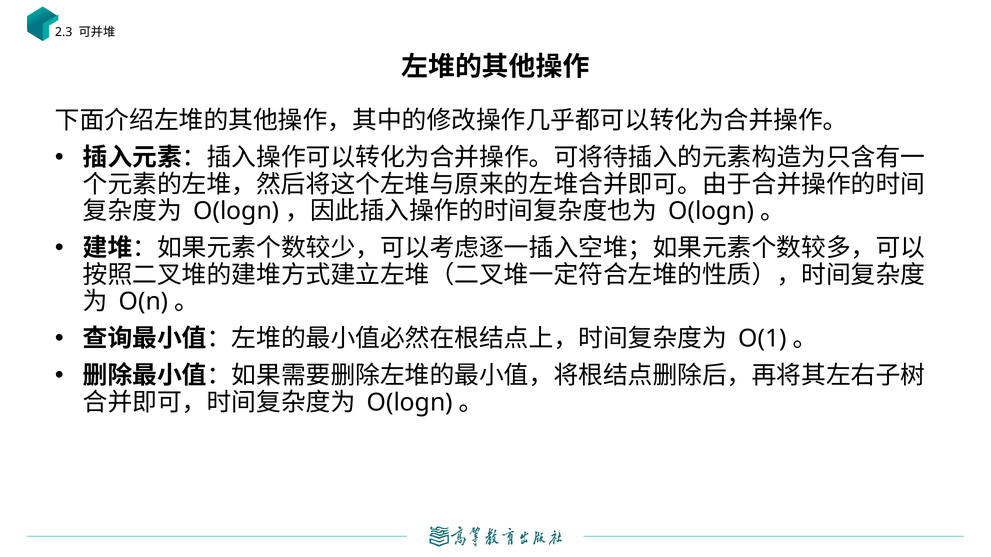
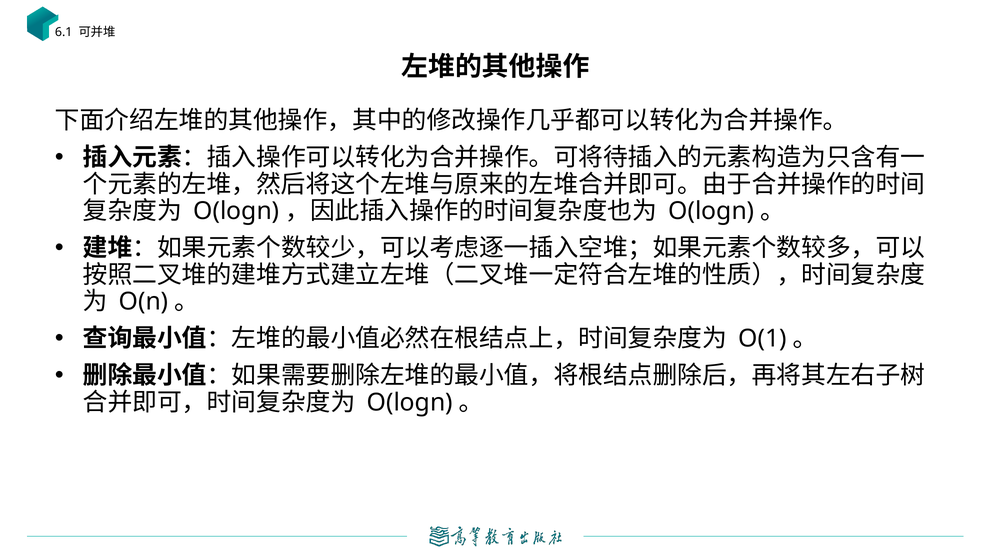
2.3: 2.3 -> 6.1
